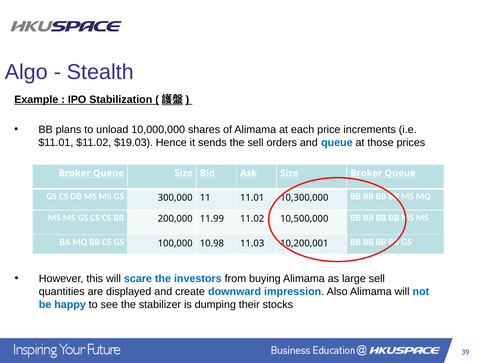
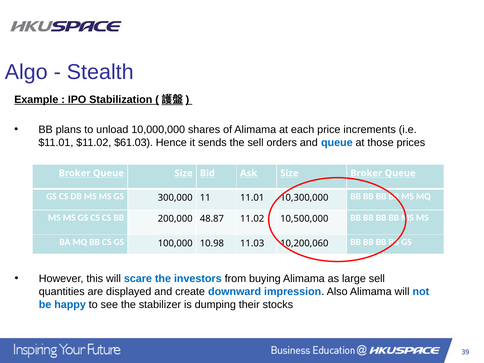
$19.03: $19.03 -> $61.03
11.99: 11.99 -> 48.87
10,200,001: 10,200,001 -> 10,200,060
